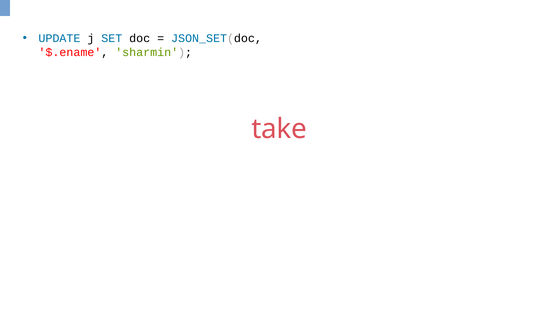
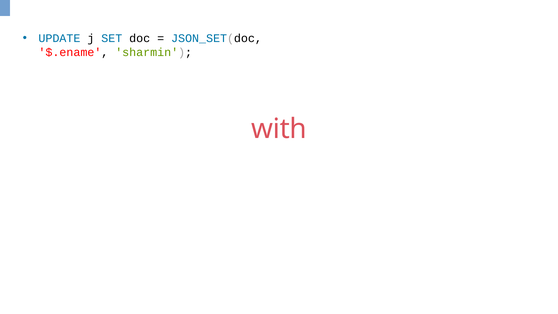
take: take -> with
